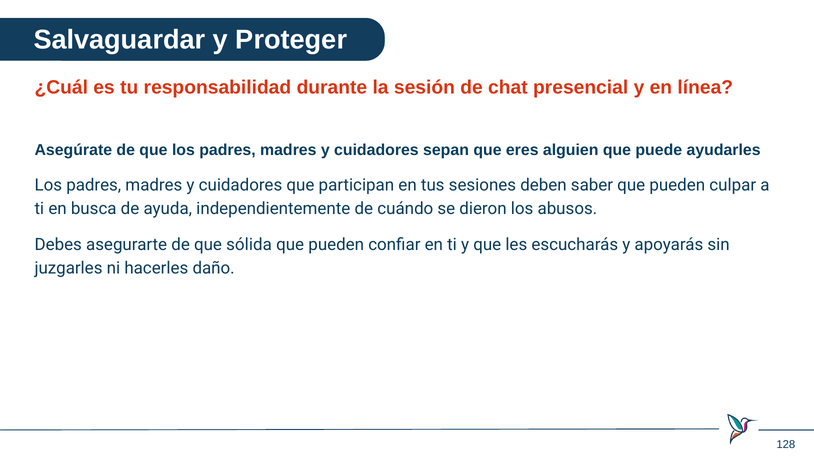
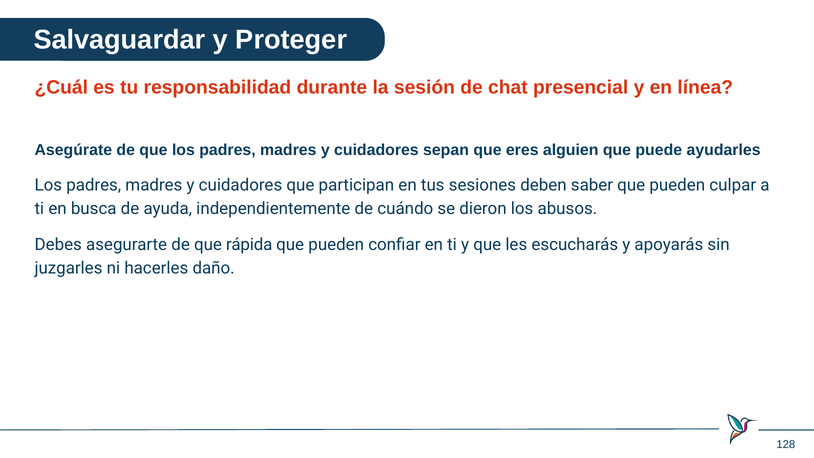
sólida: sólida -> rápida
